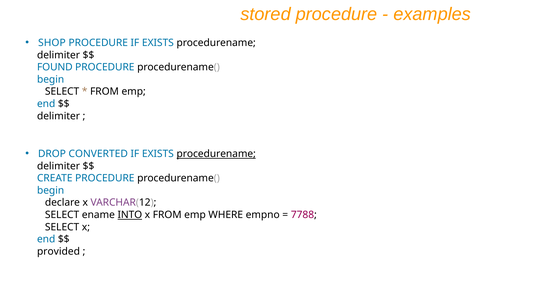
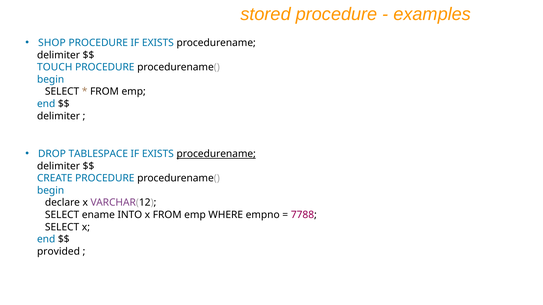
FOUND: FOUND -> TOUCH
CONVERTED: CONVERTED -> TABLESPACE
INTO underline: present -> none
